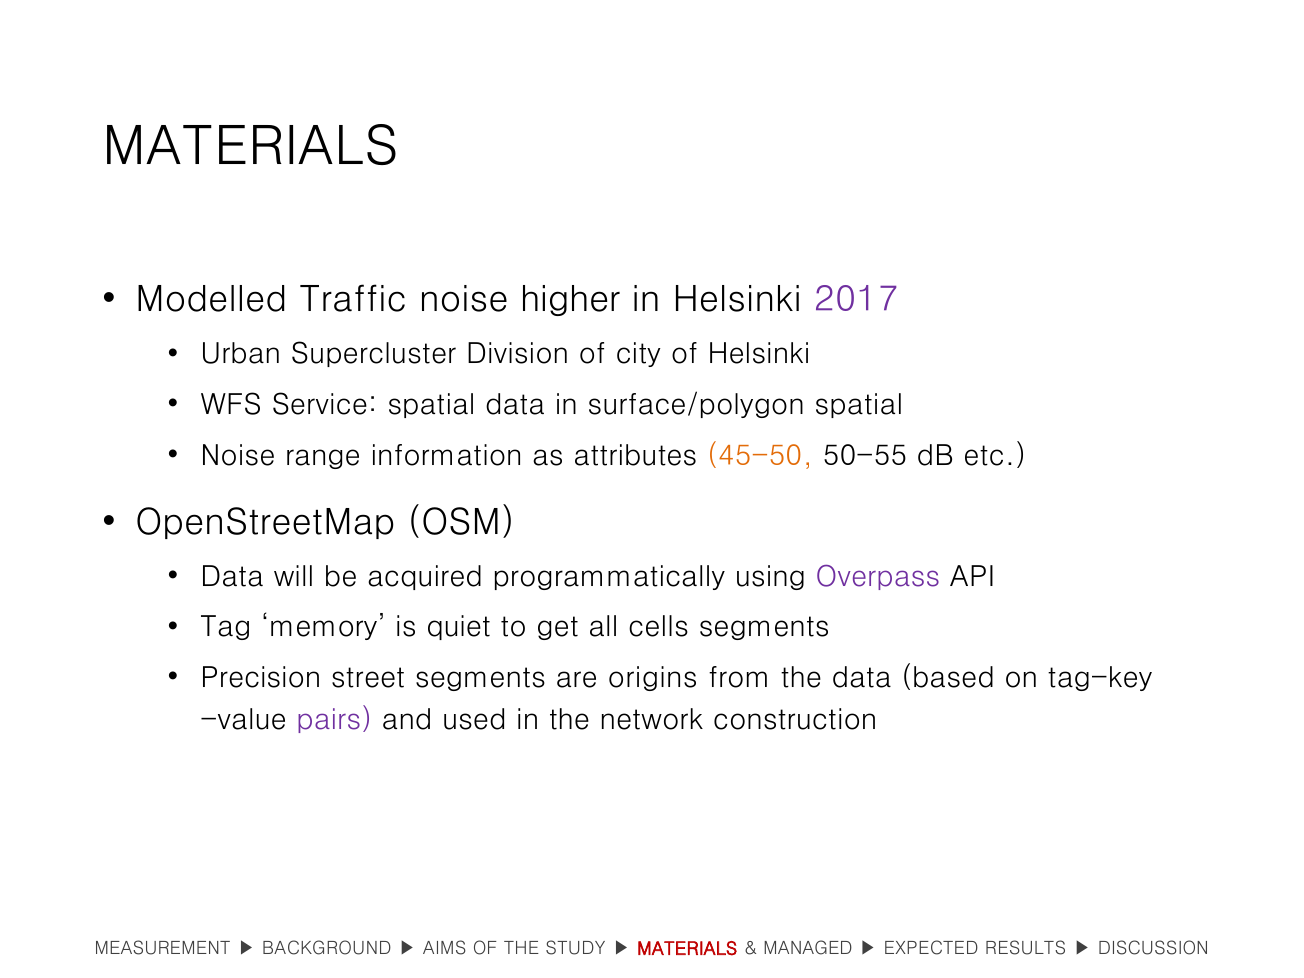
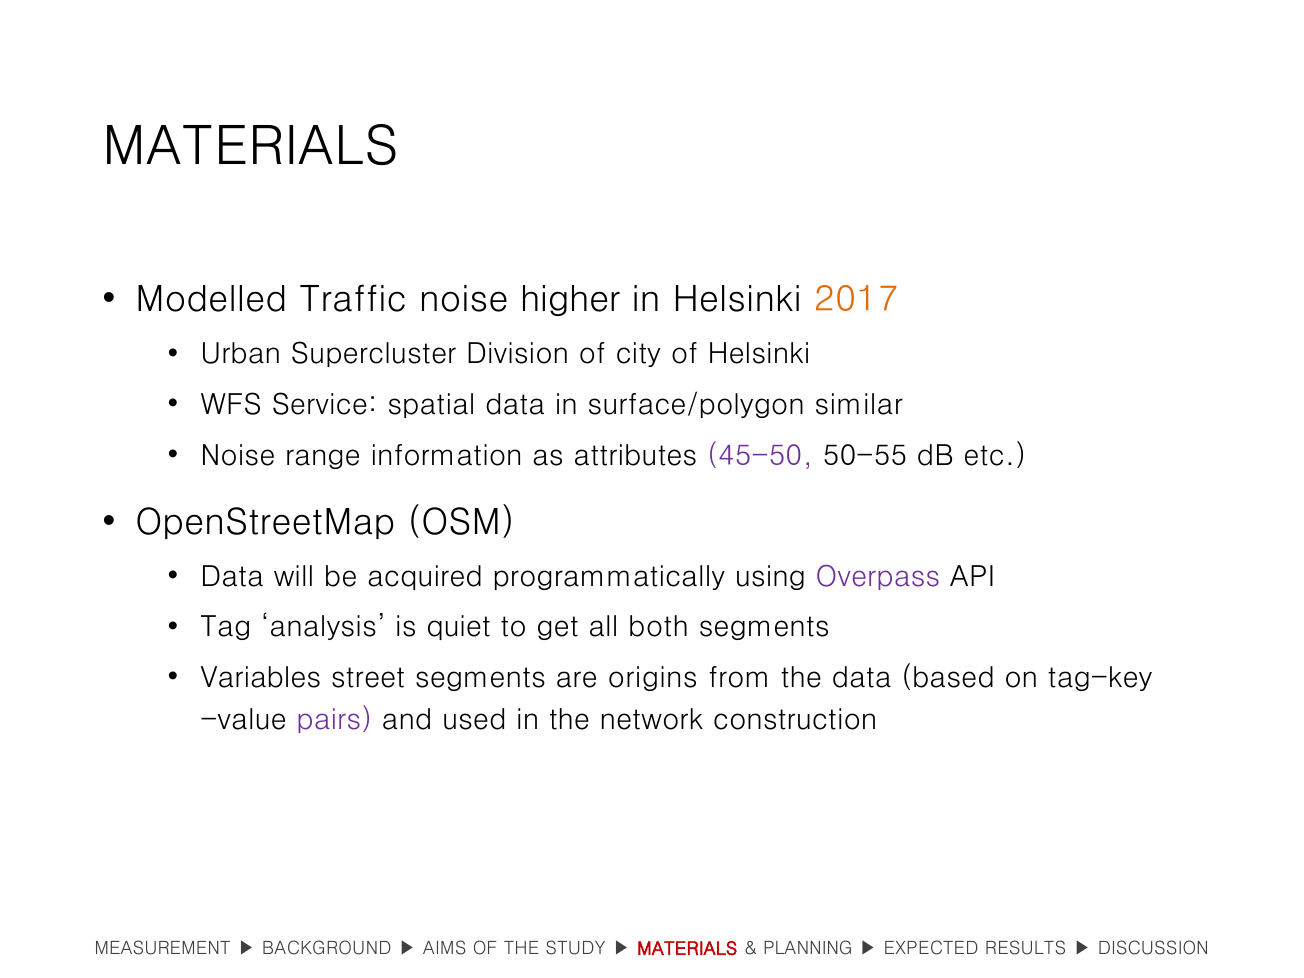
2017 colour: purple -> orange
surface/polygon spatial: spatial -> similar
45-50 colour: orange -> purple
memory: memory -> analysis
cells: cells -> both
Precision: Precision -> Variables
MANAGED: MANAGED -> PLANNING
